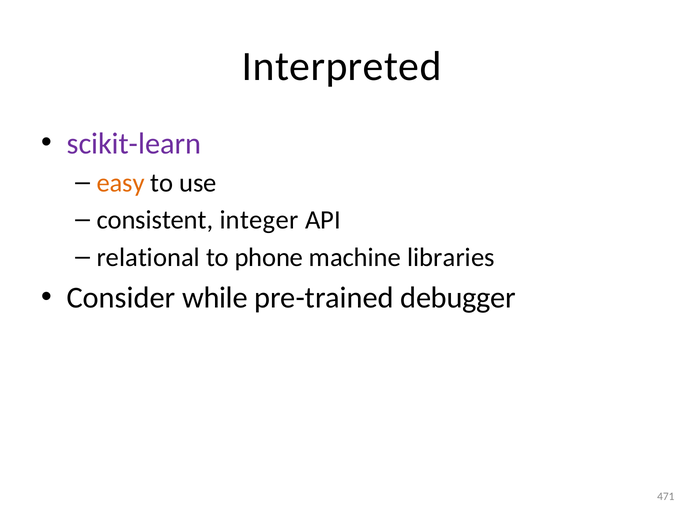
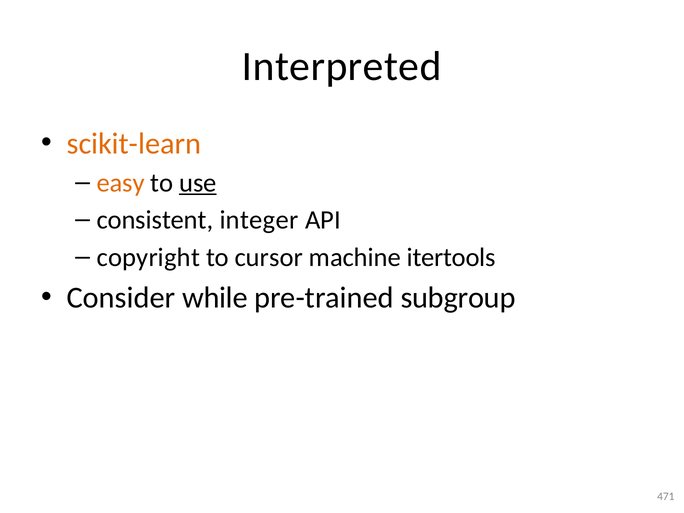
scikit-learn colour: purple -> orange
use underline: none -> present
relational: relational -> copyright
phone: phone -> cursor
libraries: libraries -> itertools
debugger: debugger -> subgroup
